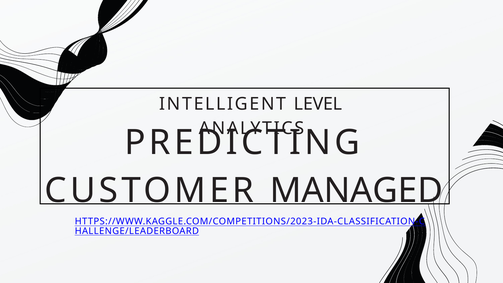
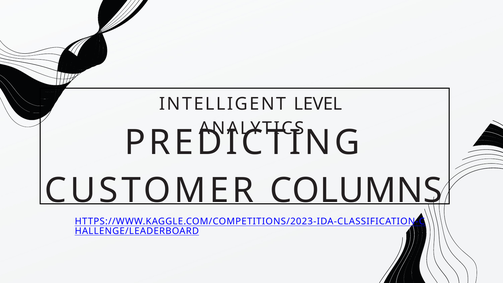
MANAGED: MANAGED -> COLUMNS
